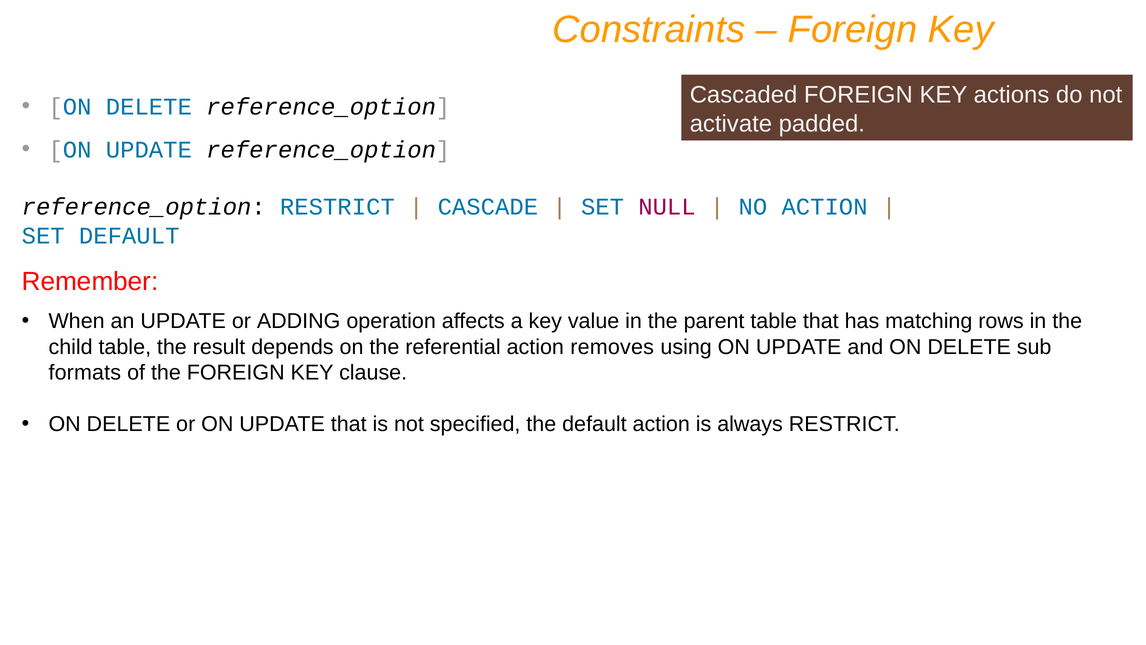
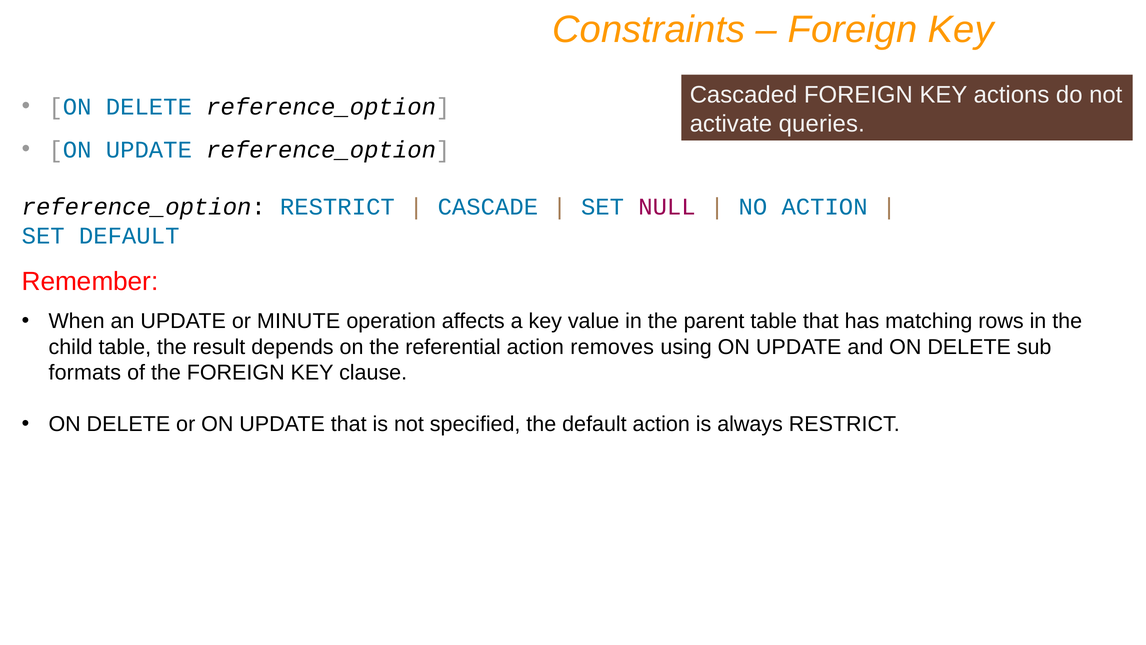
padded: padded -> queries
ADDING: ADDING -> MINUTE
